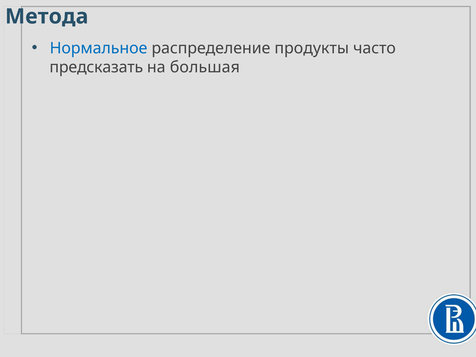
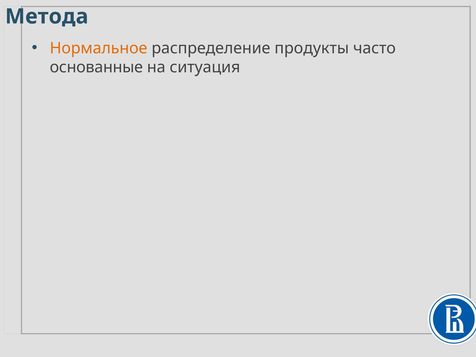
Нормальное colour: blue -> orange
предсказать: предсказать -> основанные
большая: большая -> ситуация
